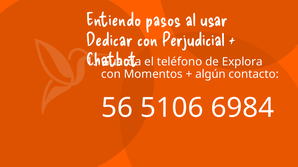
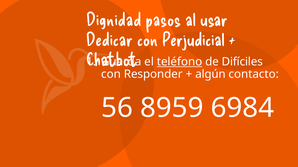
Entiendo: Entiendo -> Dignidad
teléfono underline: none -> present
Explora: Explora -> Difíciles
Momentos: Momentos -> Responder
5106: 5106 -> 8959
